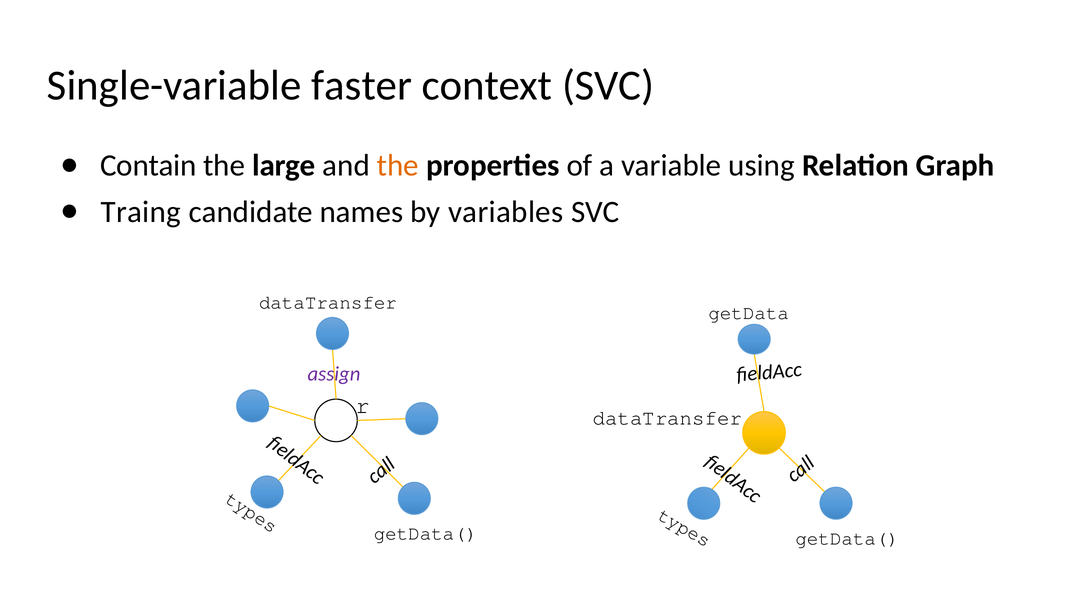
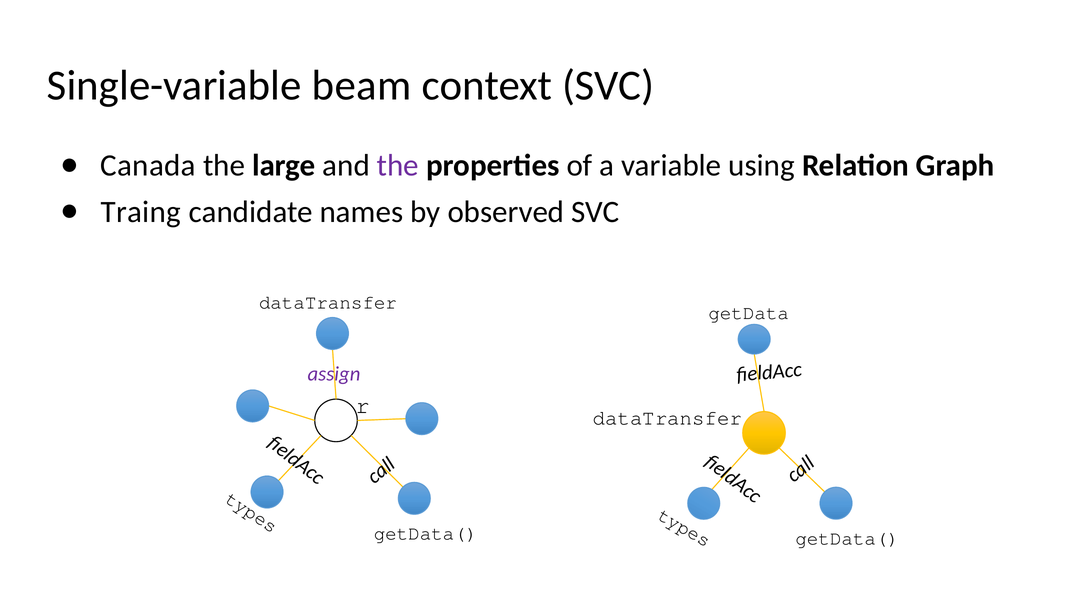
faster: faster -> beam
Contain: Contain -> Canada
the at (398, 166) colour: orange -> purple
variables: variables -> observed
